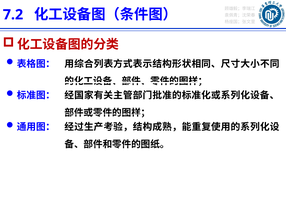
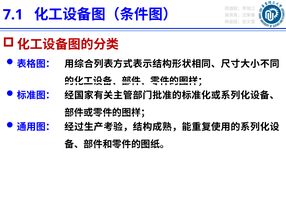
7.2: 7.2 -> 7.1
